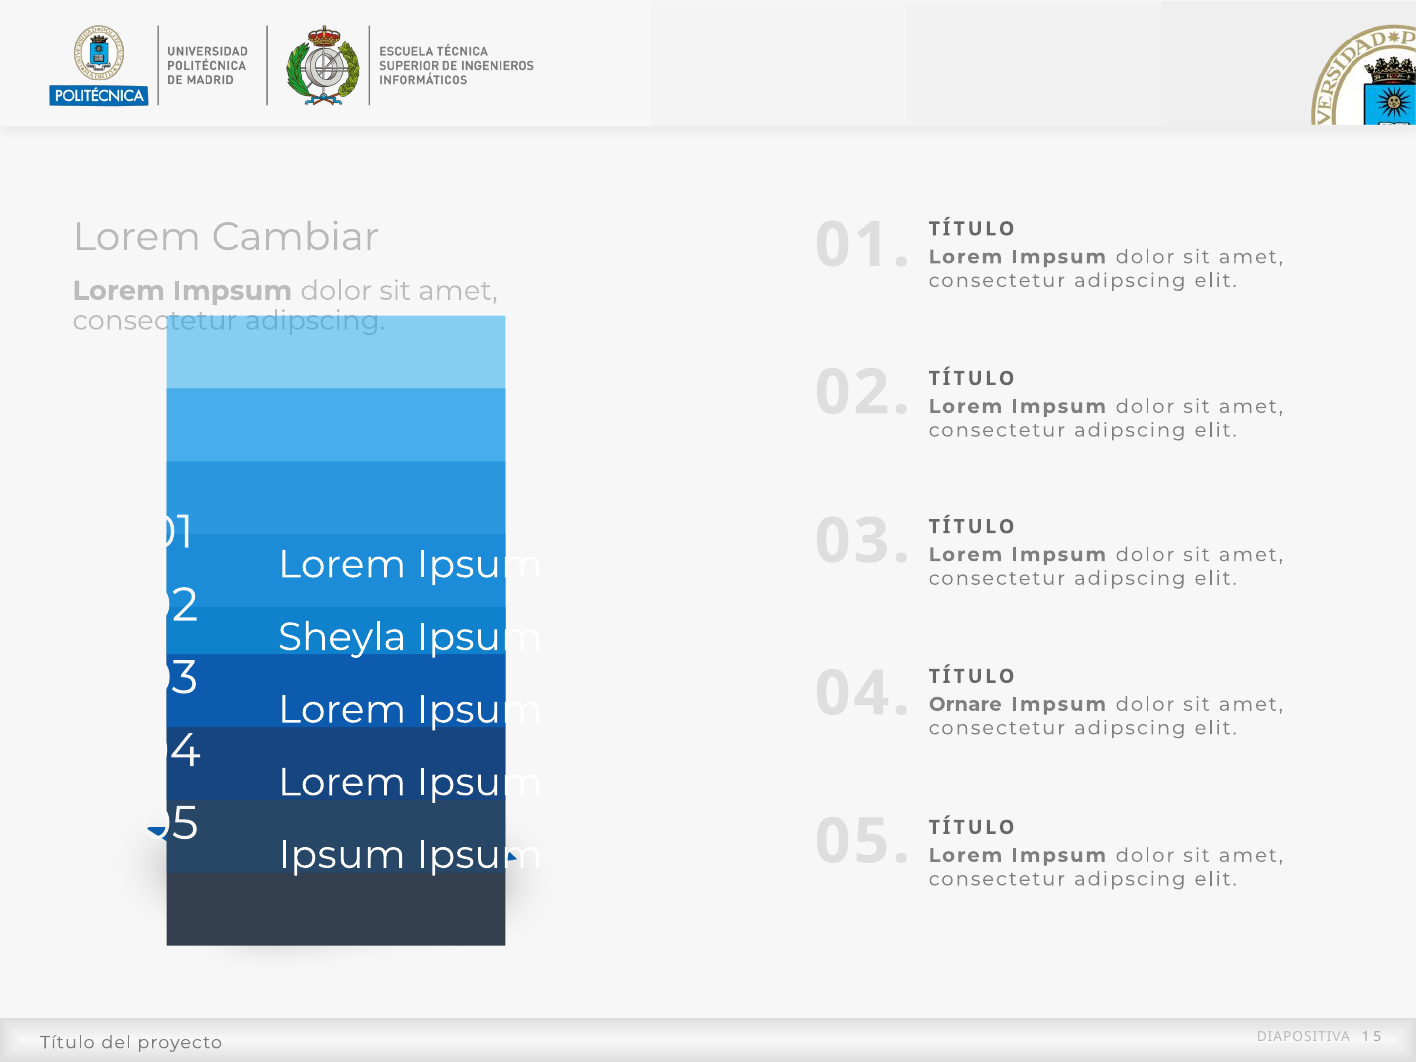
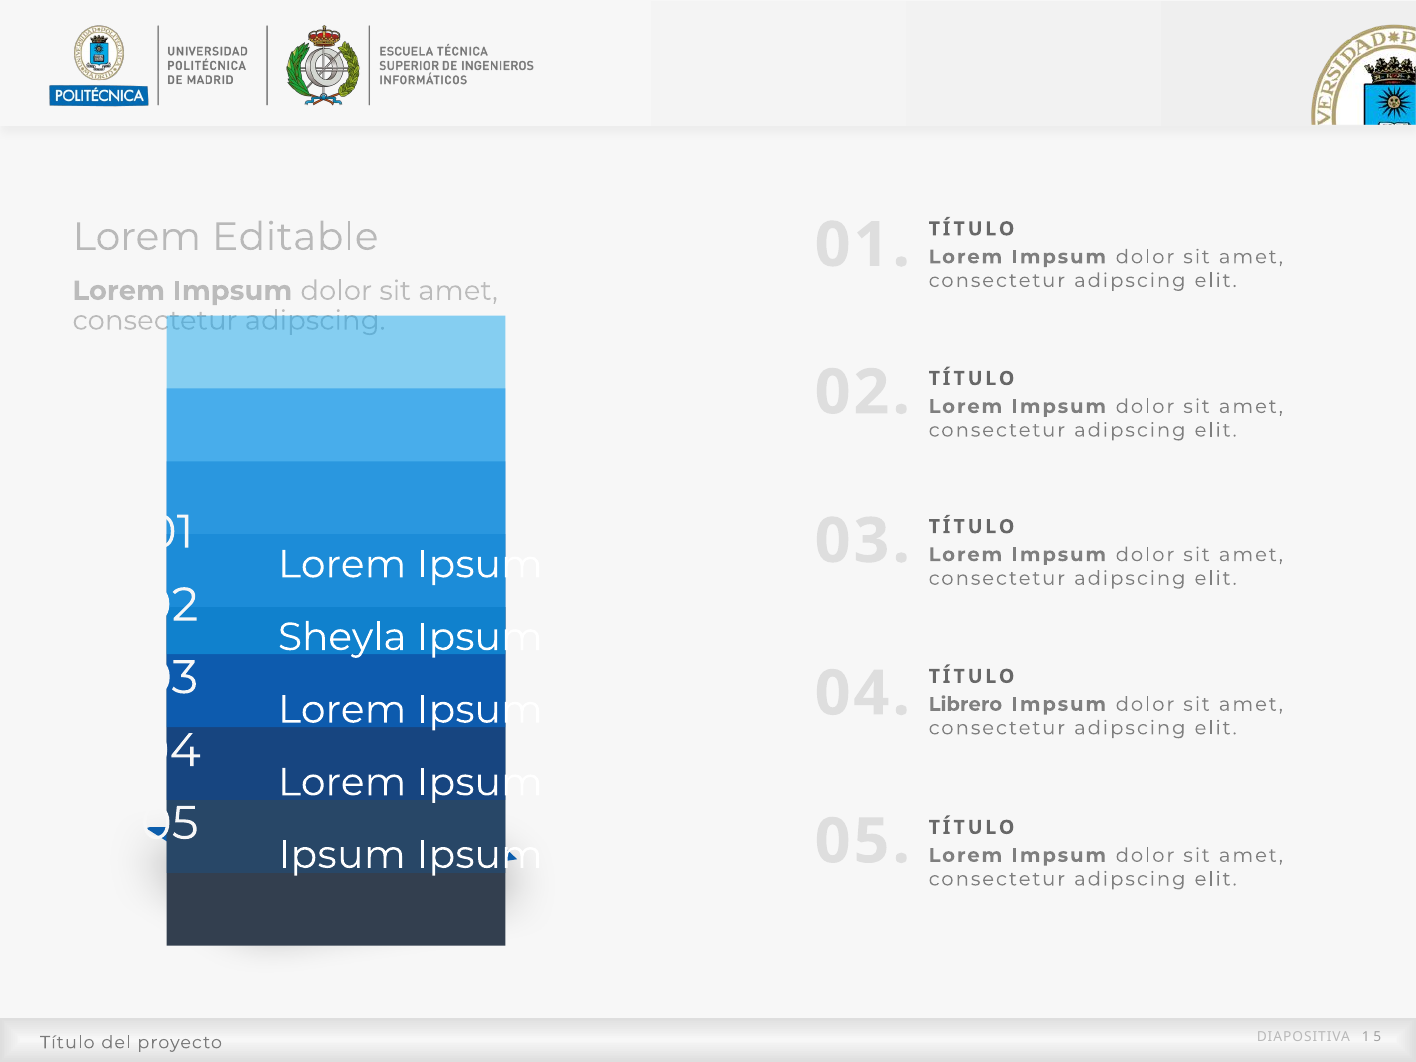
Cambiar: Cambiar -> Editable
Ornare: Ornare -> Librero
